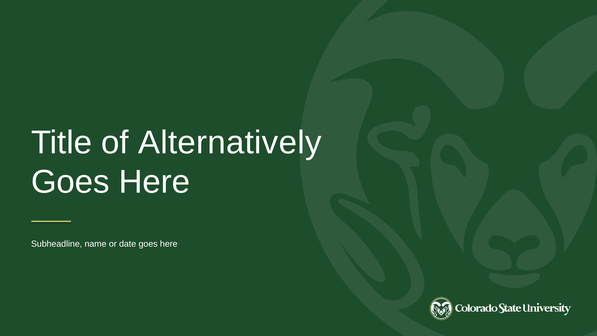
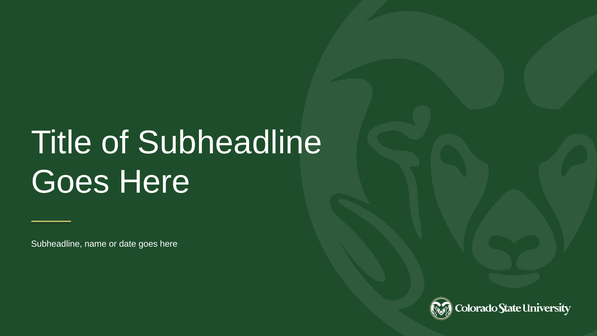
of Alternatively: Alternatively -> Subheadline
